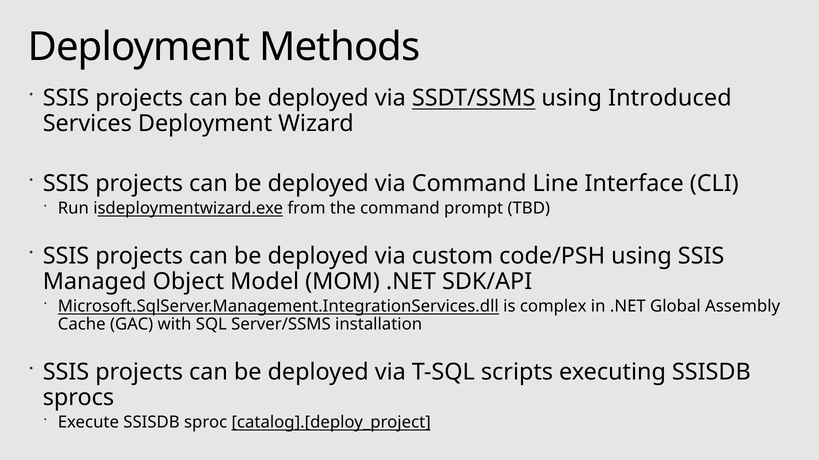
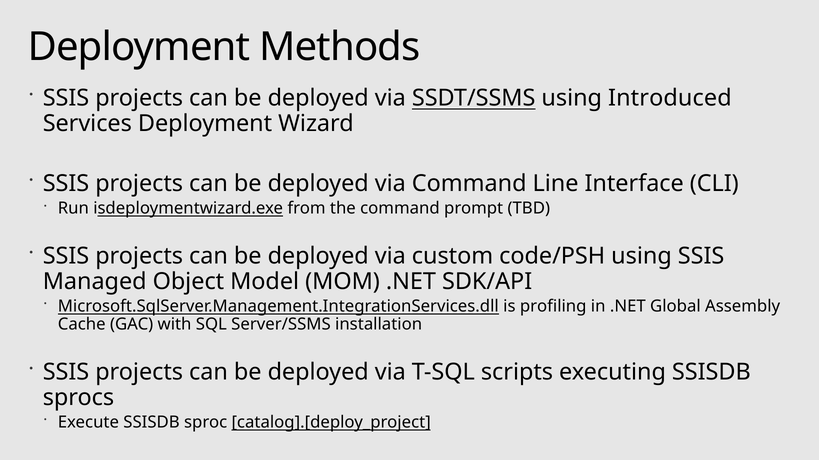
complex: complex -> profiling
